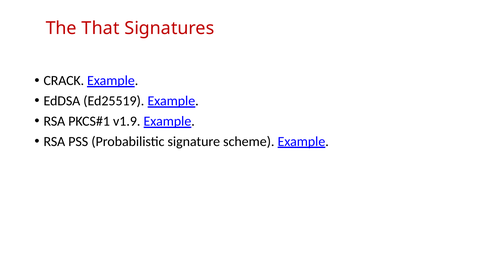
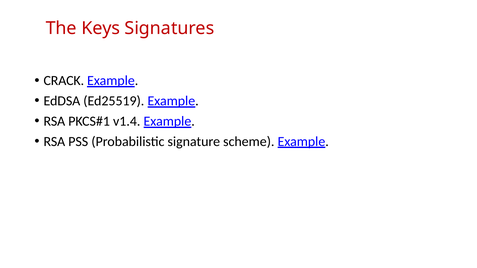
That: That -> Keys
v1.9: v1.9 -> v1.4
